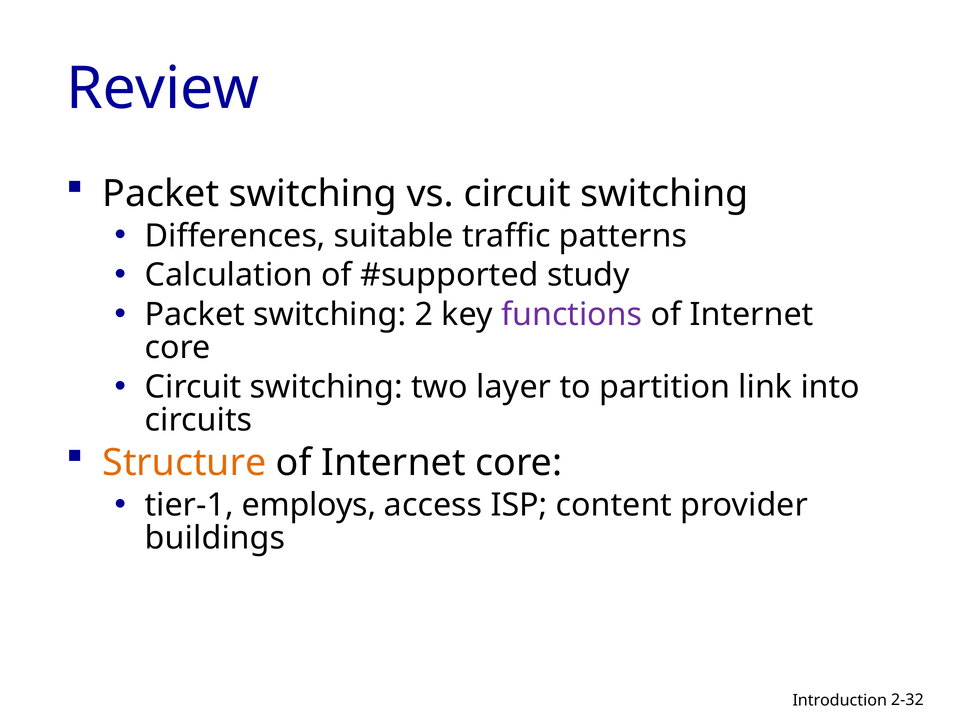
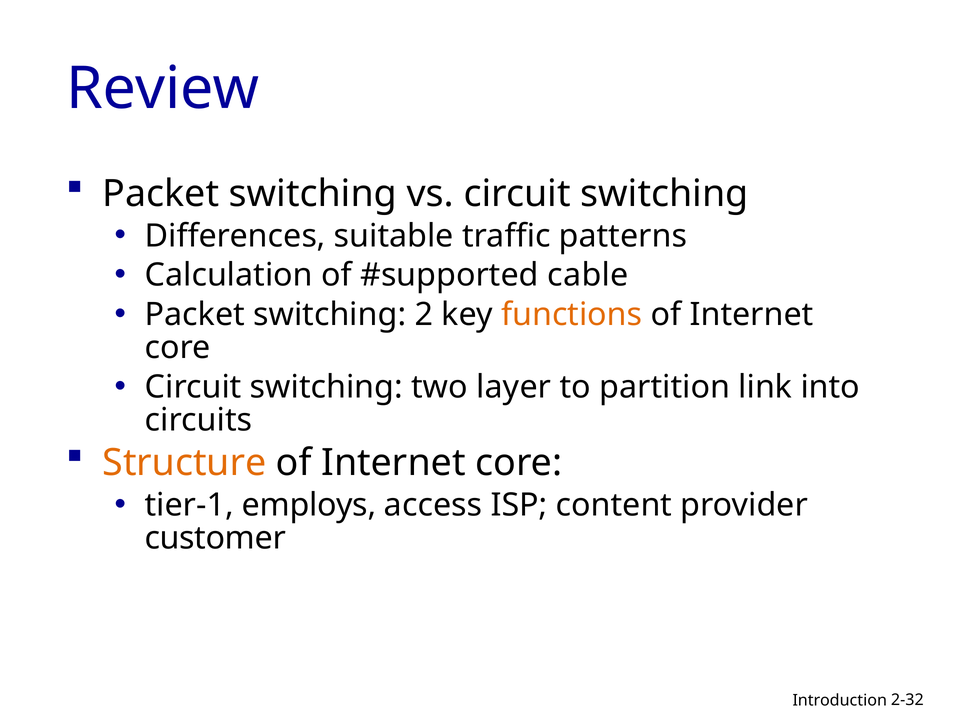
study: study -> cable
functions colour: purple -> orange
buildings: buildings -> customer
